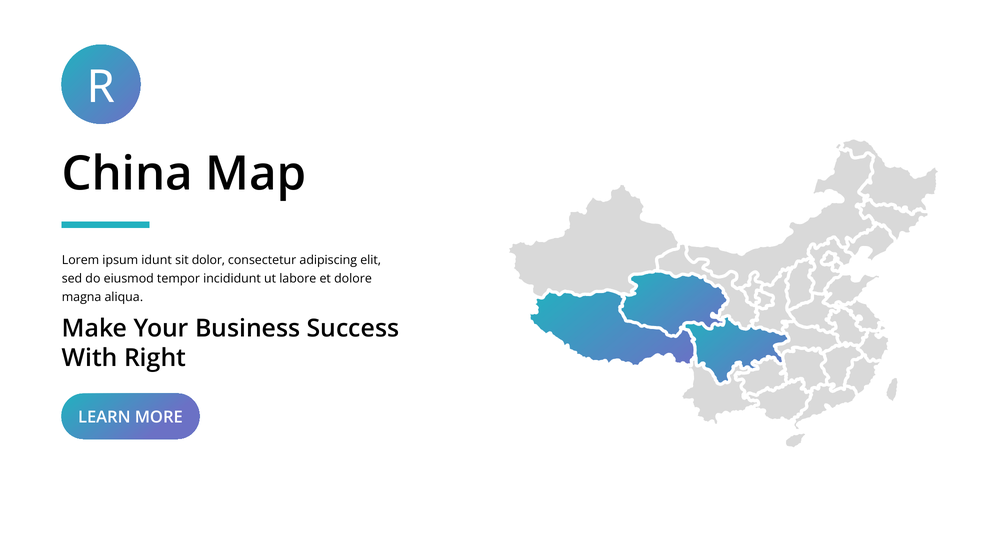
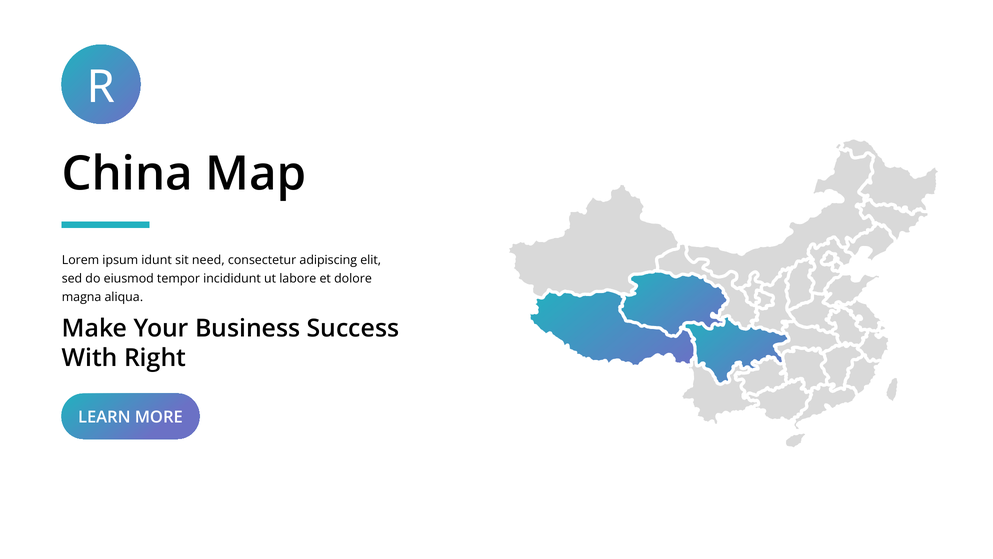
dolor: dolor -> need
